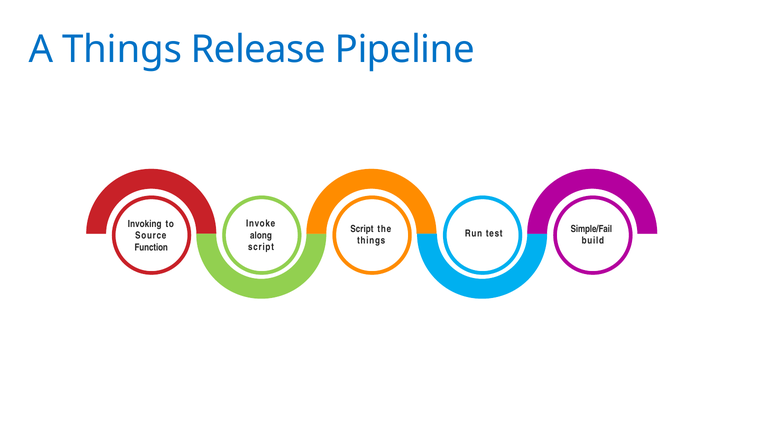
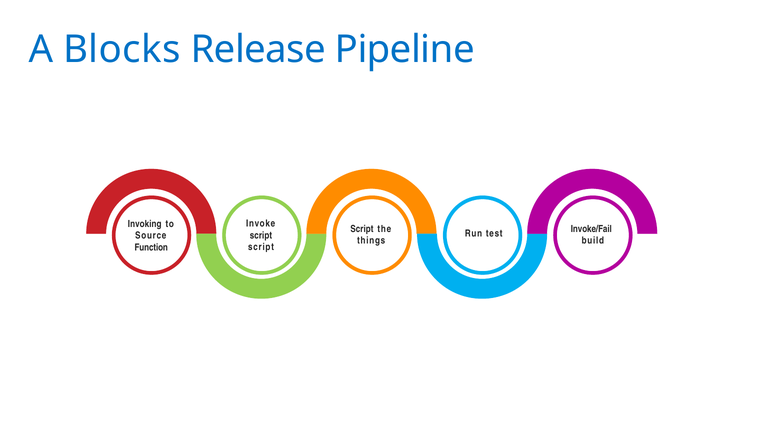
A Things: Things -> Blocks
Simple/Fail: Simple/Fail -> Invoke/Fail
along at (261, 235): along -> script
